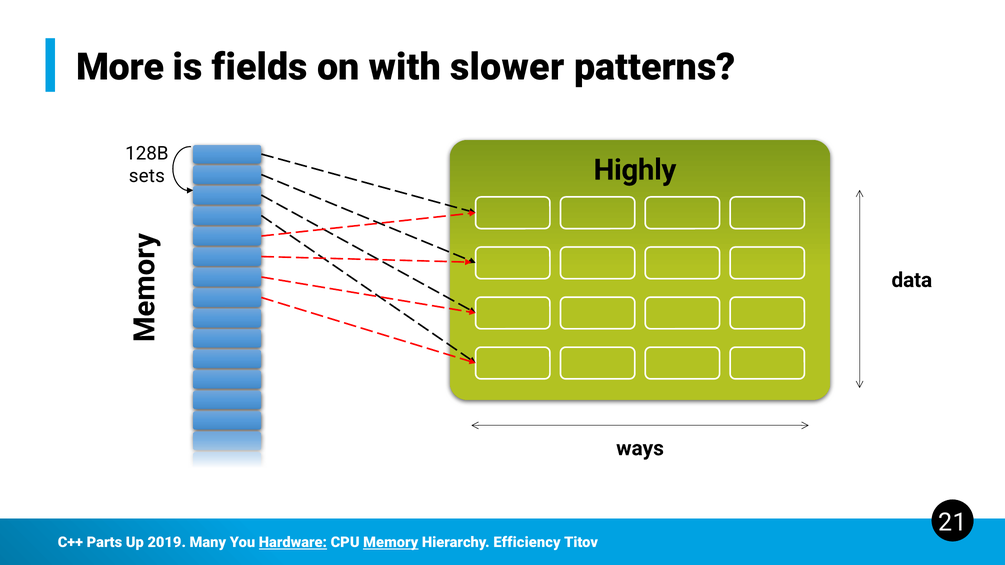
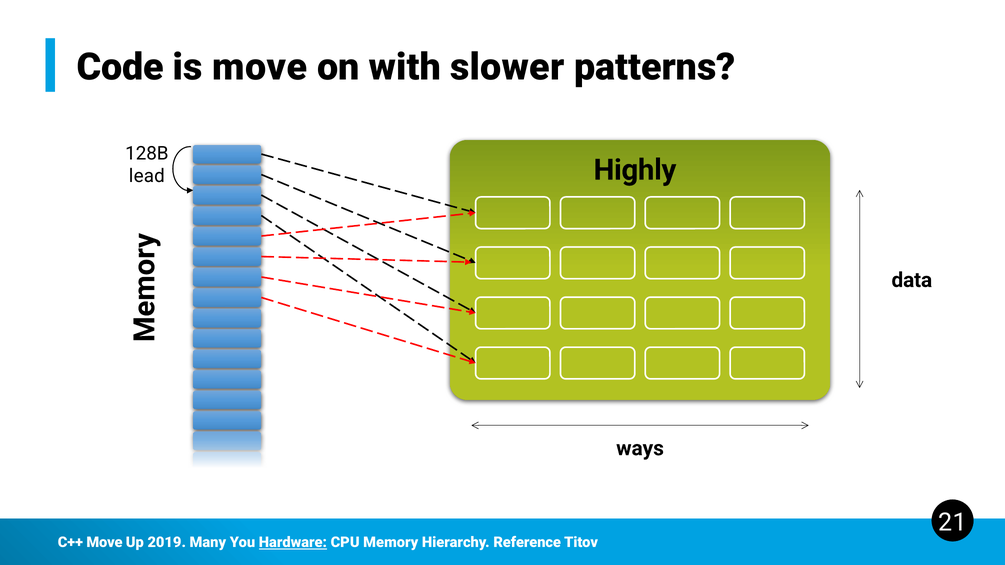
More: More -> Code
is fields: fields -> move
sets: sets -> lead
C++ Parts: Parts -> Move
Memory underline: present -> none
Efficiency: Efficiency -> Reference
